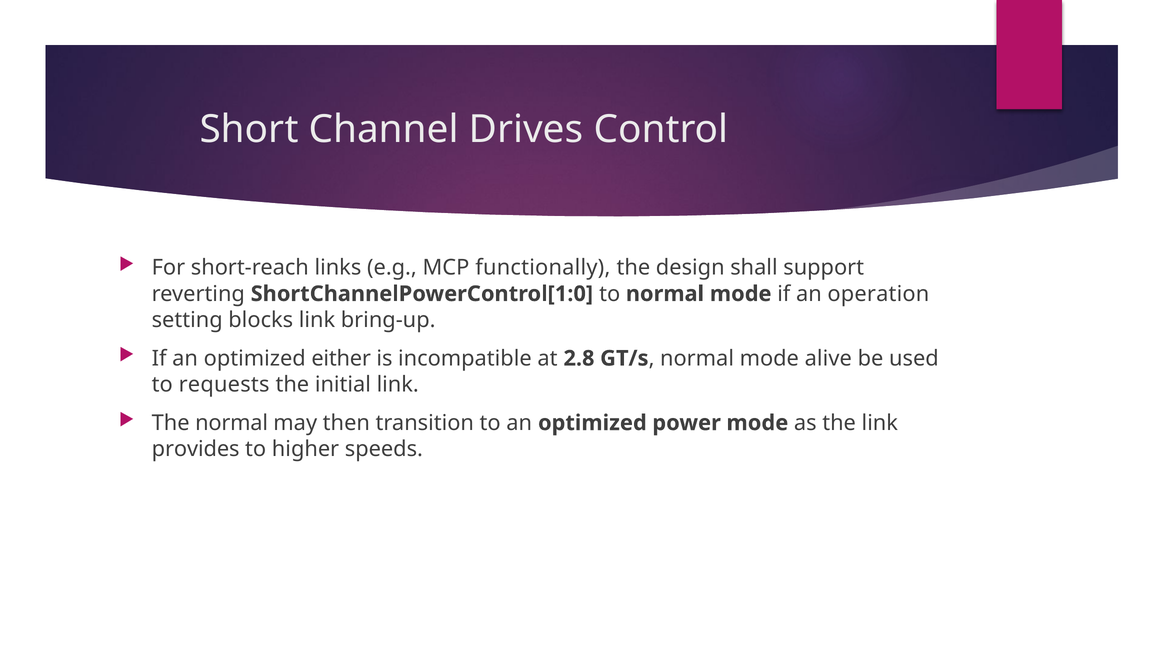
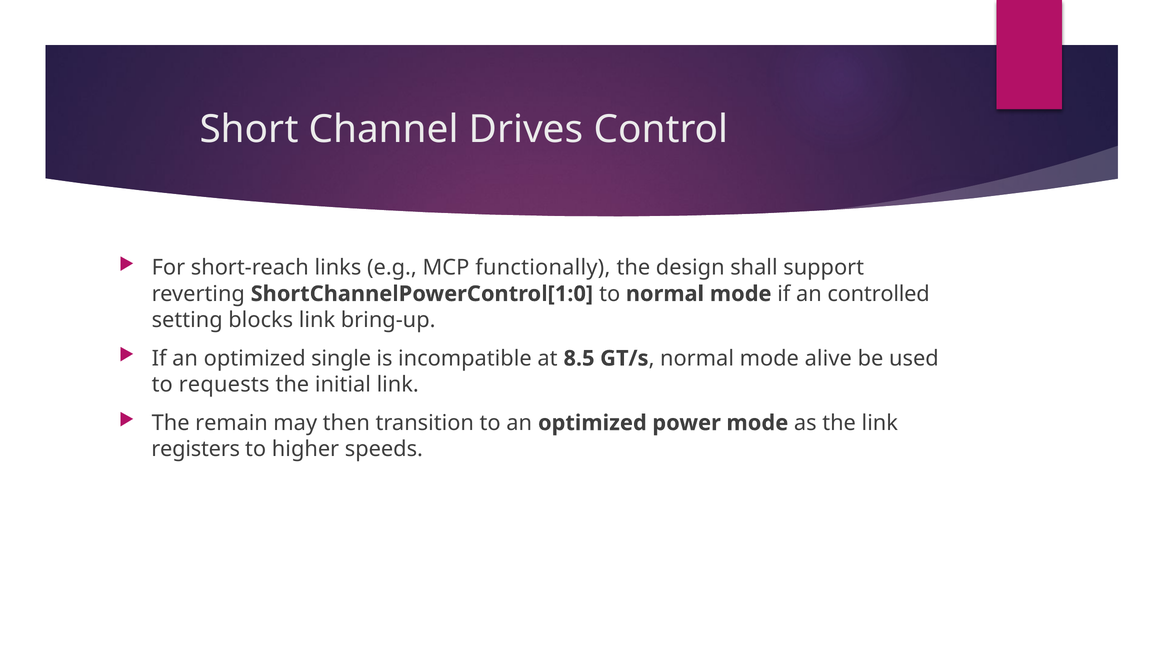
operation: operation -> controlled
either: either -> single
2.8: 2.8 -> 8.5
The normal: normal -> remain
provides: provides -> registers
